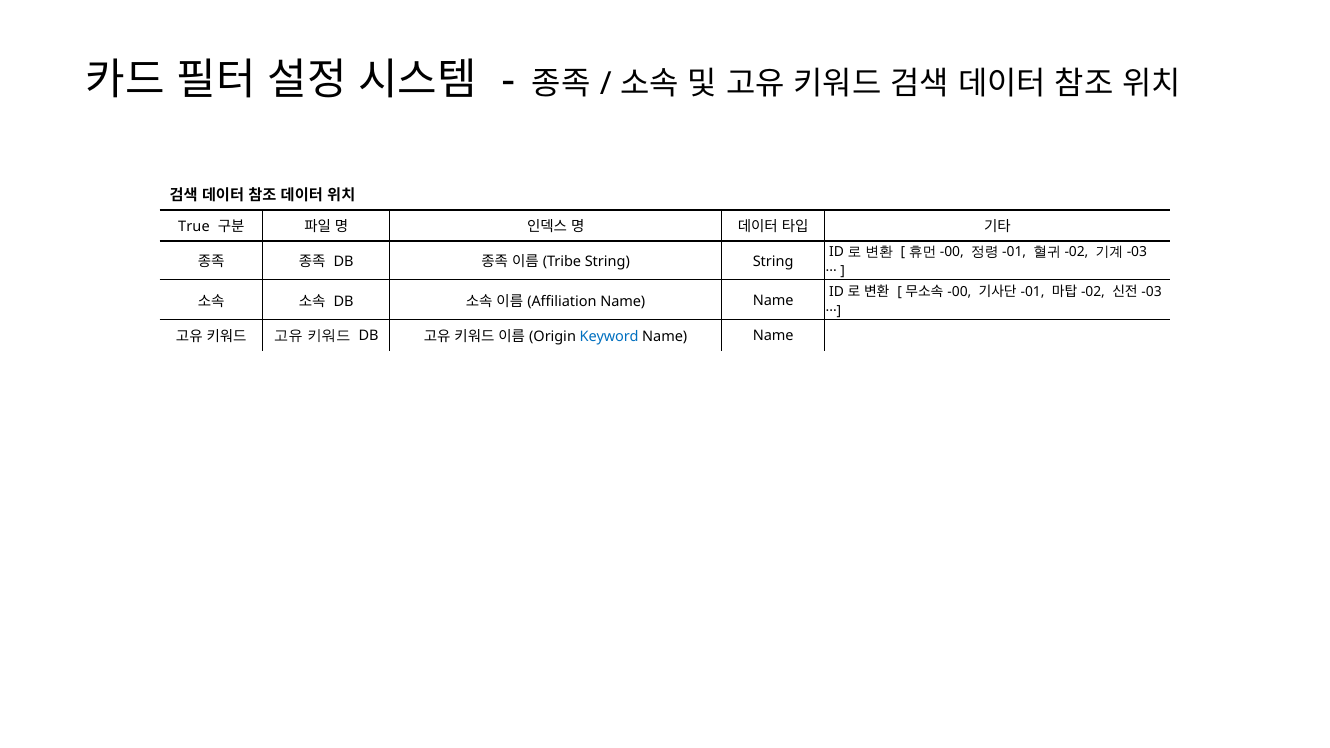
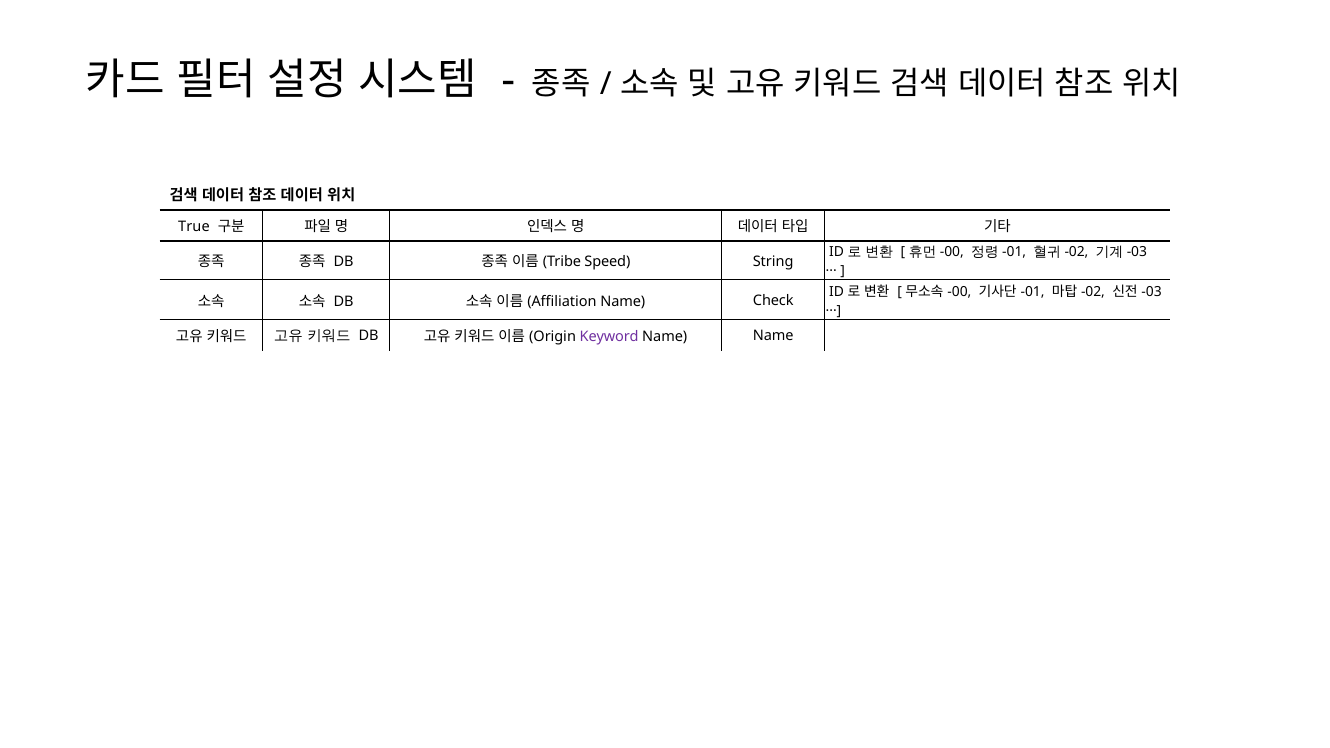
String at (607, 262): String -> Speed
Name at (773, 301): Name -> Check
Keyword colour: blue -> purple
